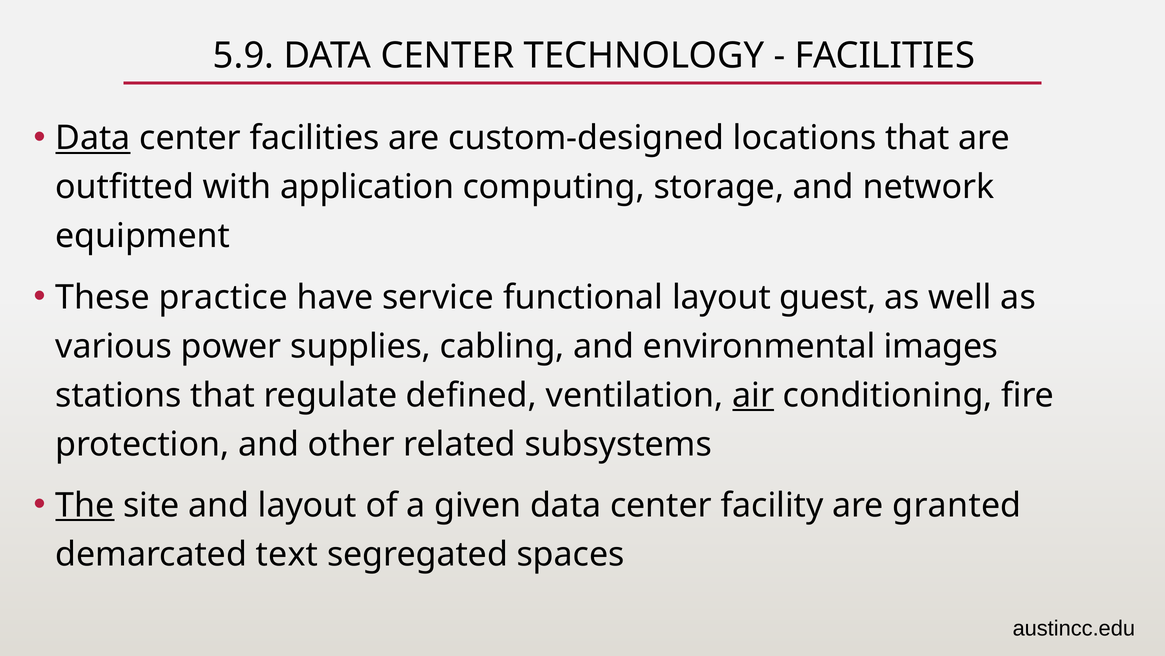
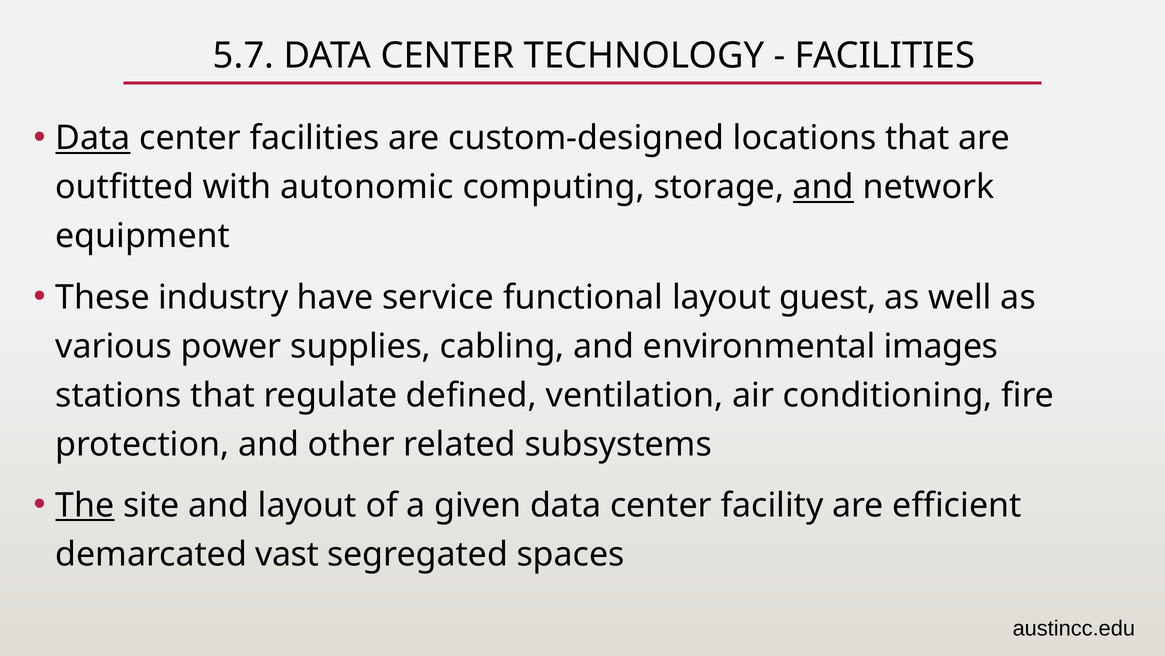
5.9: 5.9 -> 5.7
application: application -> autonomic
and at (823, 187) underline: none -> present
practice: practice -> industry
air underline: present -> none
granted: granted -> efficient
text: text -> vast
